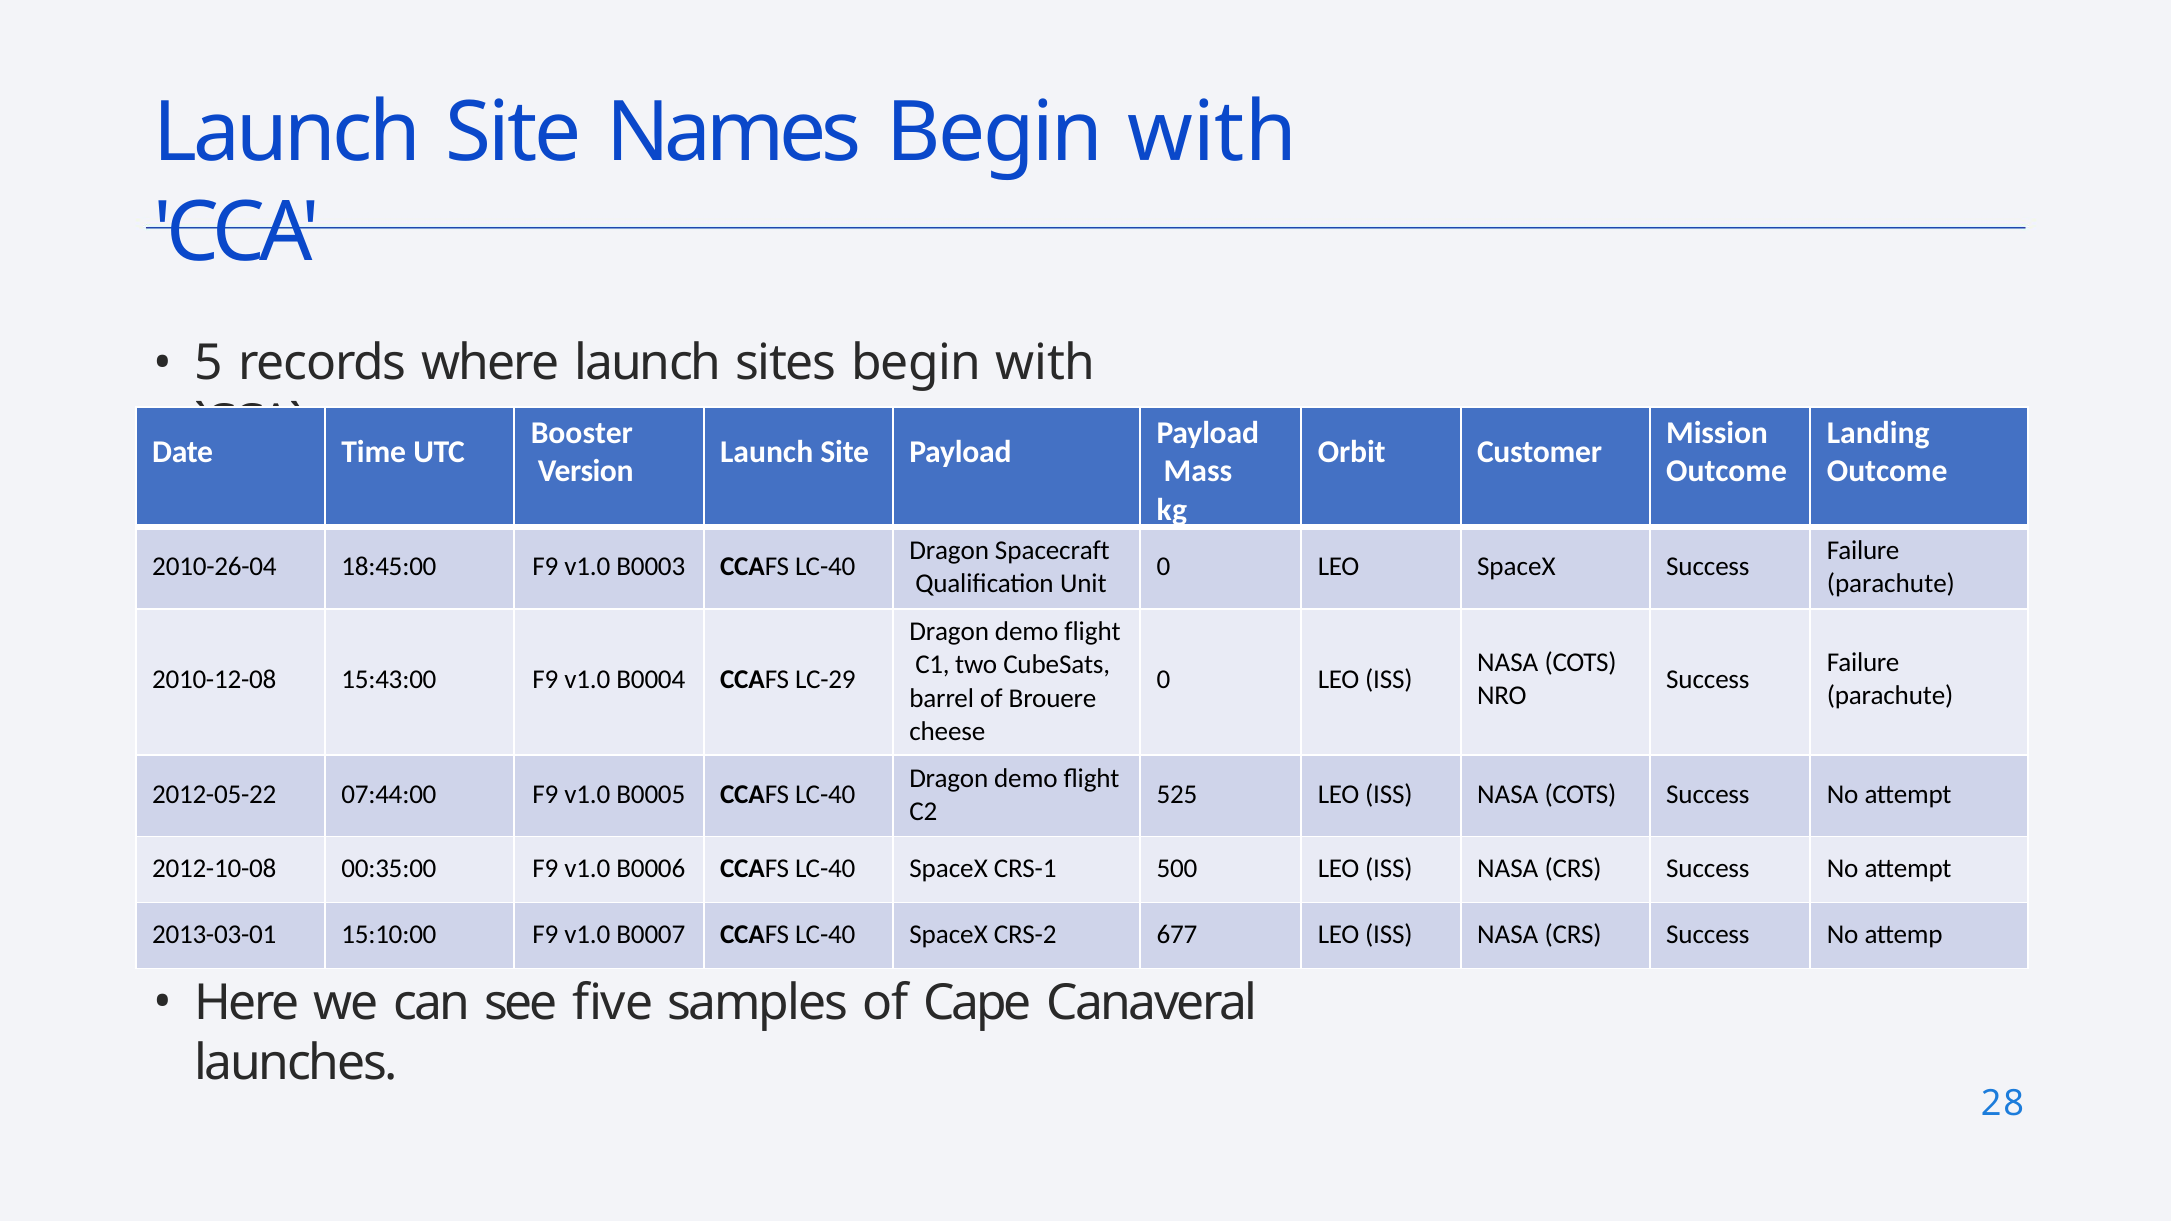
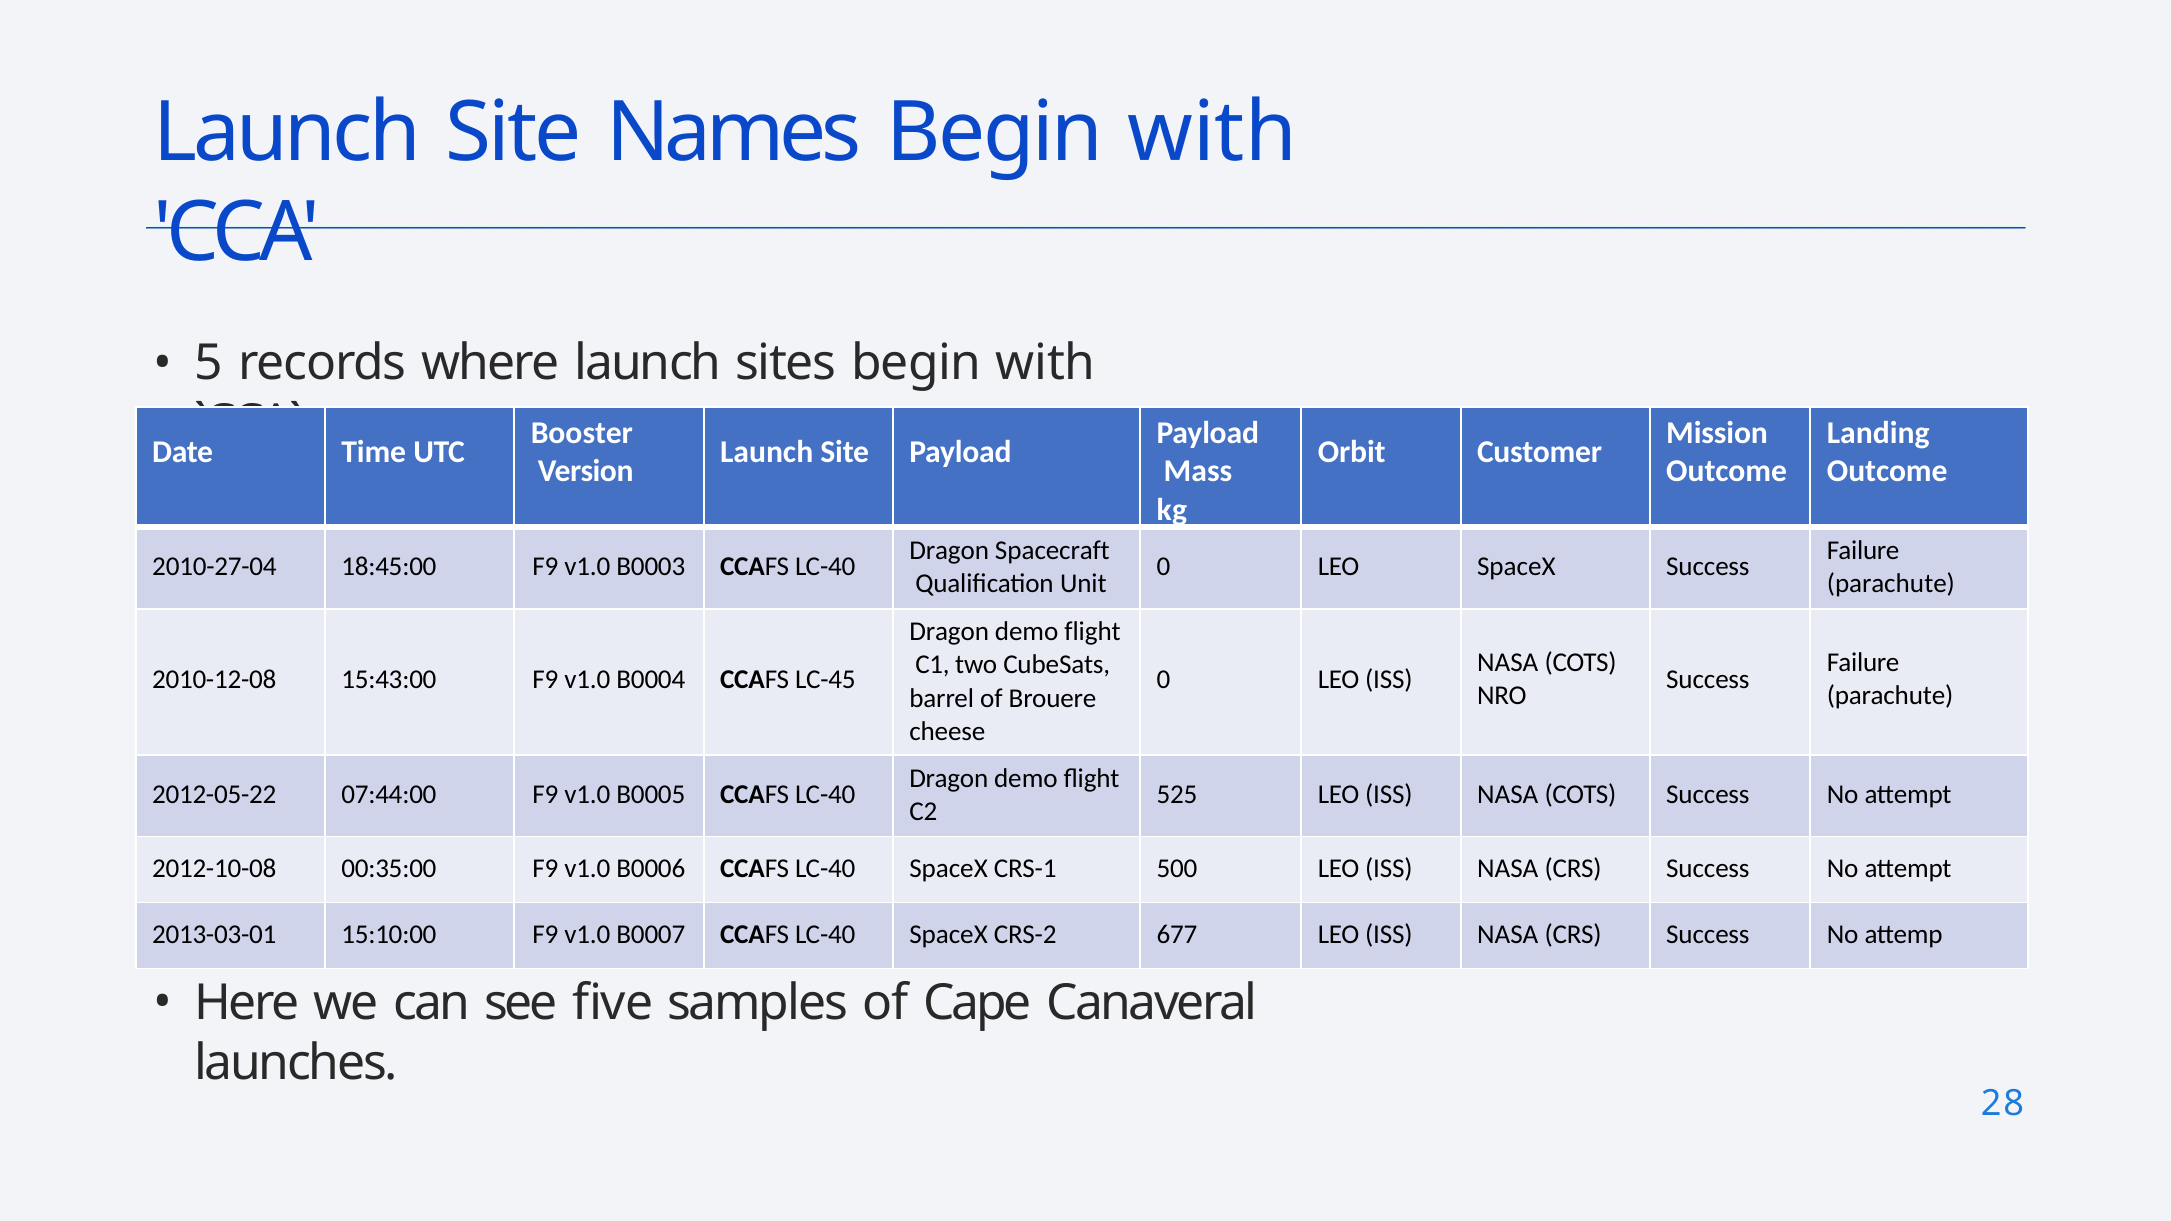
2010-26-04: 2010-26-04 -> 2010-27-04
LC-29: LC-29 -> LC-45
